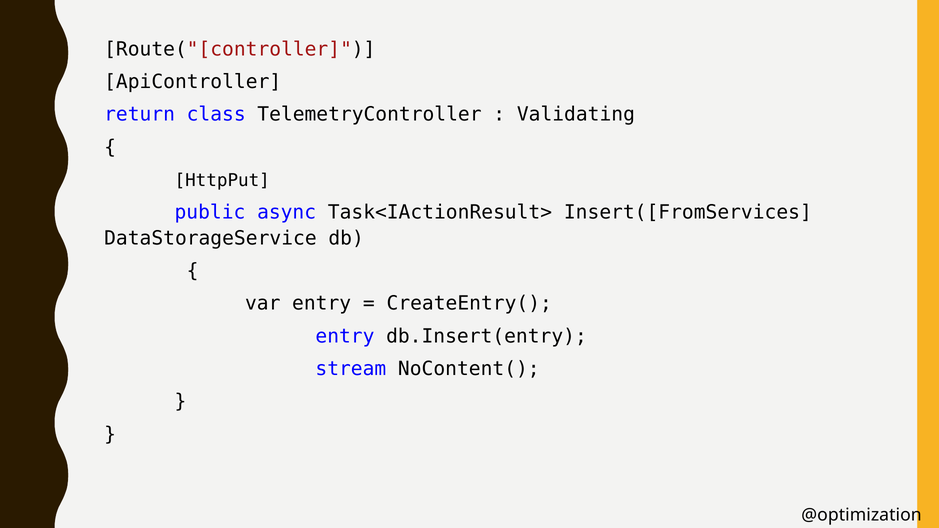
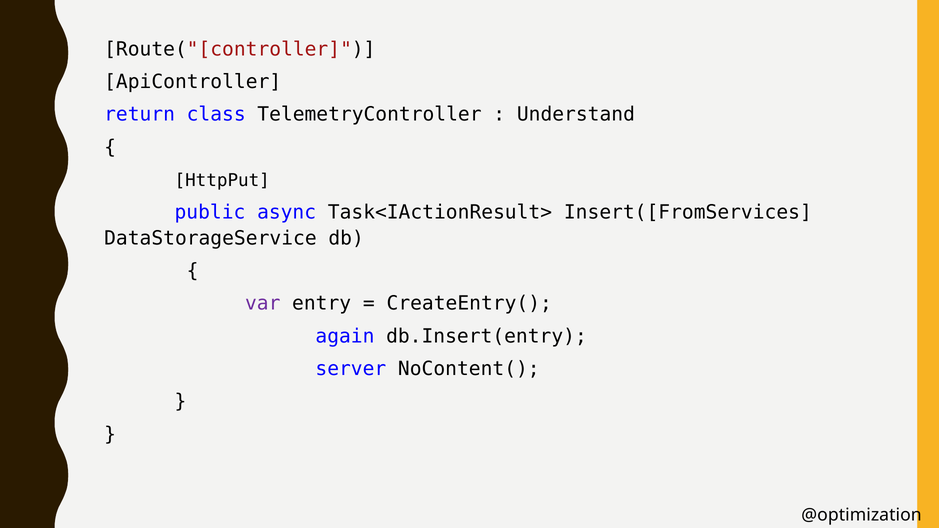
Validating: Validating -> Understand
var colour: black -> purple
entry at (345, 336): entry -> again
stream: stream -> server
